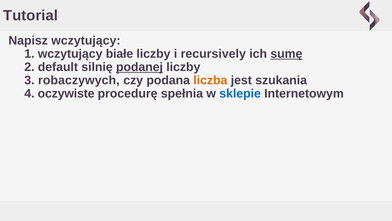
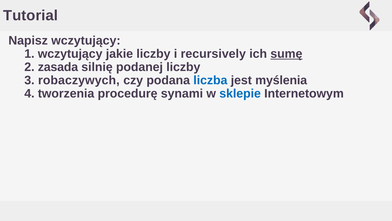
białe: białe -> jakie
default: default -> zasada
podanej underline: present -> none
liczba colour: orange -> blue
szukania: szukania -> myślenia
oczywiste: oczywiste -> tworzenia
spełnia: spełnia -> synami
